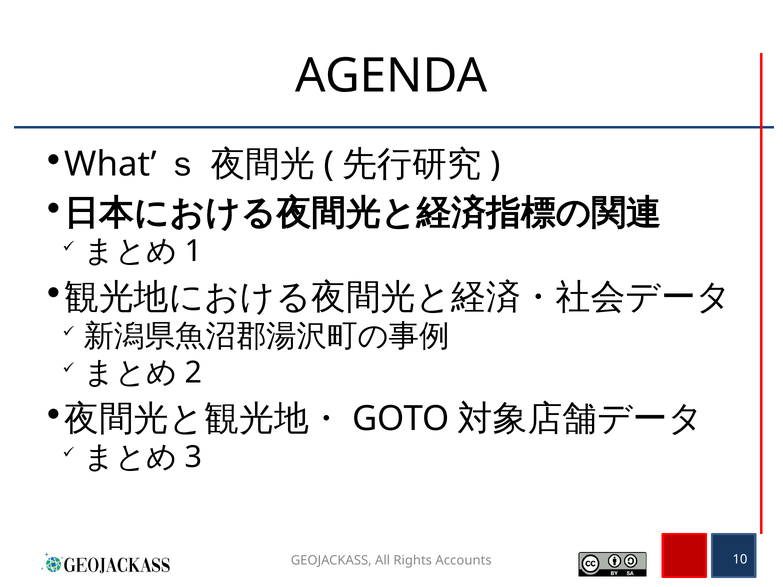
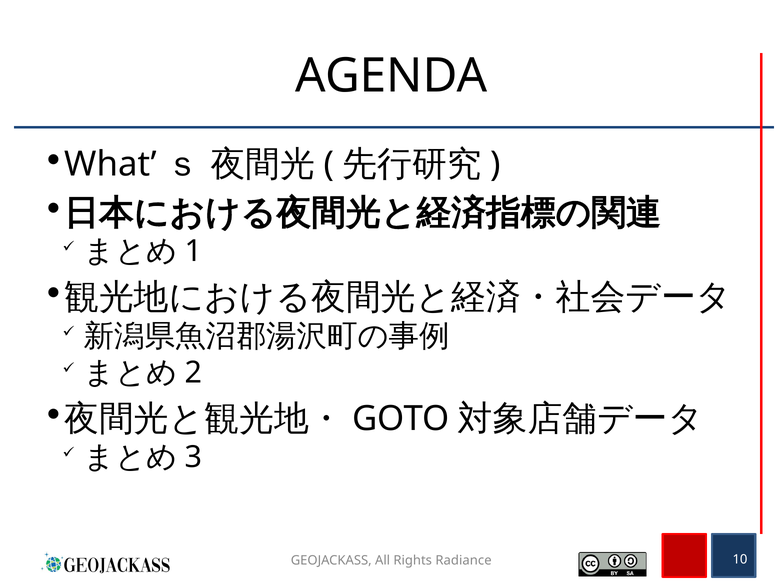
Accounts: Accounts -> Radiance
